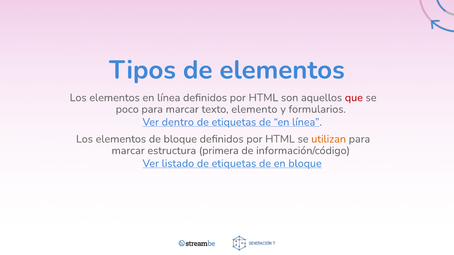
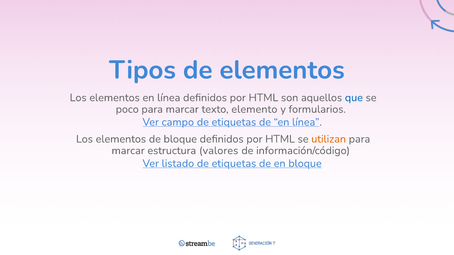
que colour: red -> blue
dentro: dentro -> campo
primera: primera -> valores
